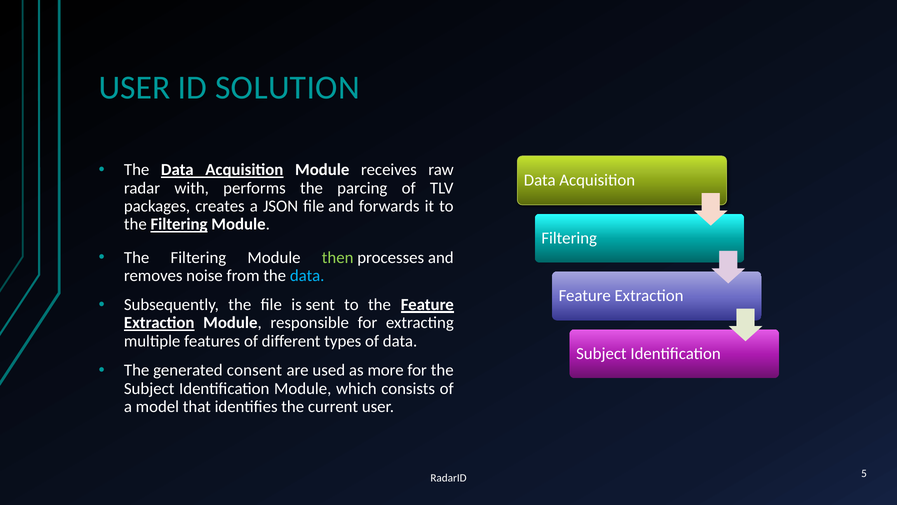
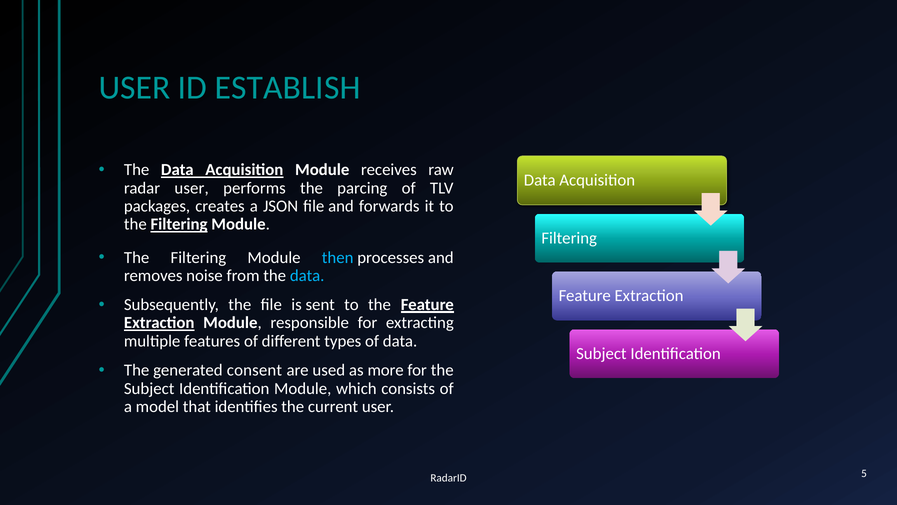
SOLUTION: SOLUTION -> ESTABLISH
radar with: with -> user
then colour: light green -> light blue
